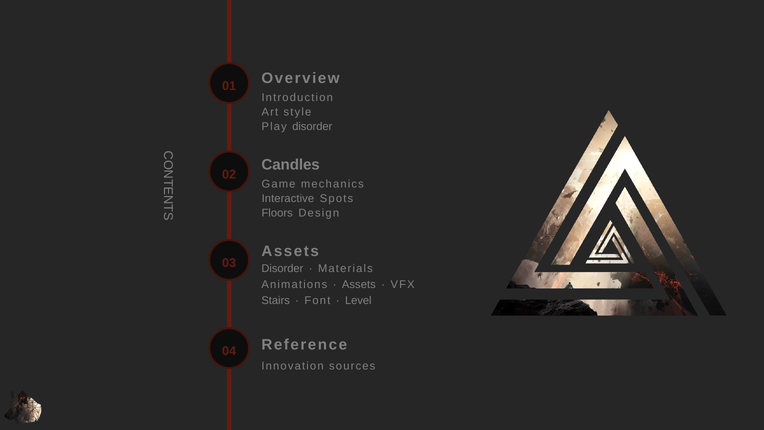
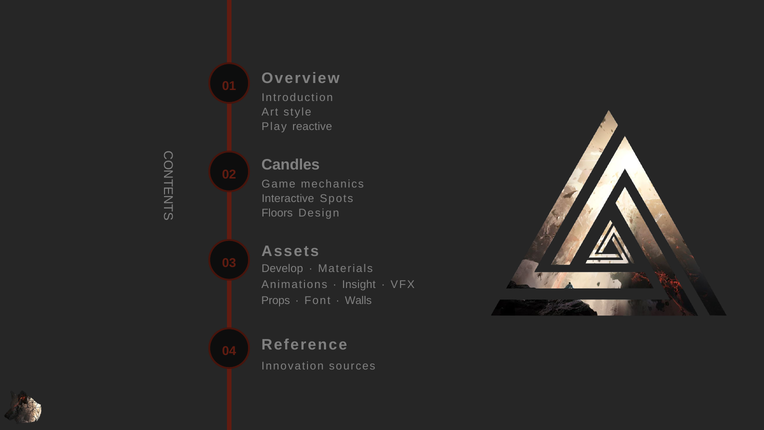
Play disorder: disorder -> reactive
Disorder at (282, 268): Disorder -> Develop
Assets at (359, 284): Assets -> Insight
Stairs: Stairs -> Props
Level: Level -> Walls
